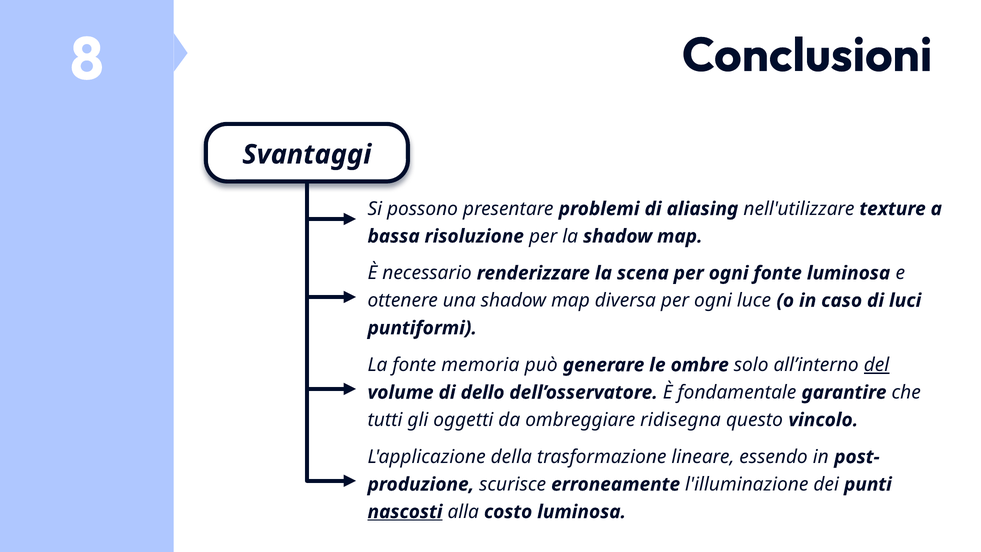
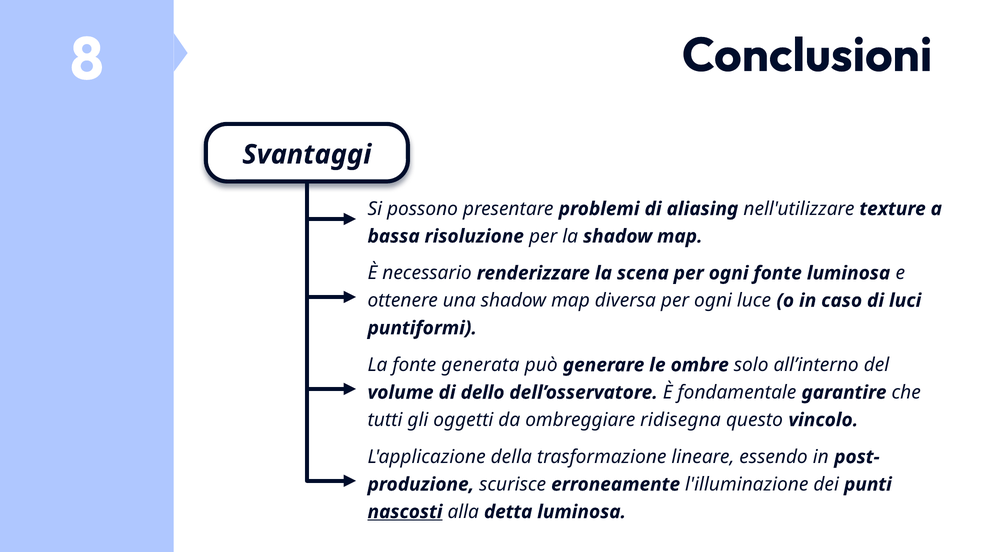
memoria: memoria -> generata
del underline: present -> none
costo: costo -> detta
